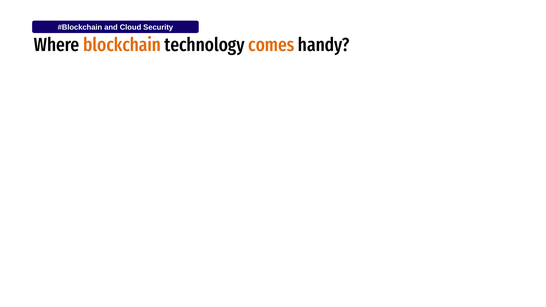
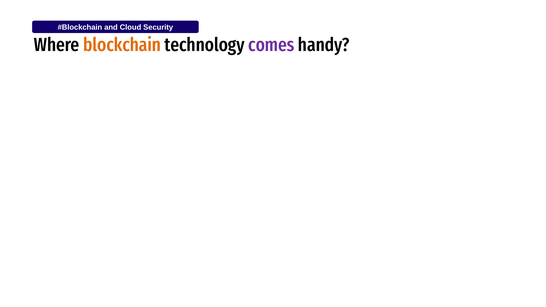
comes colour: orange -> purple
